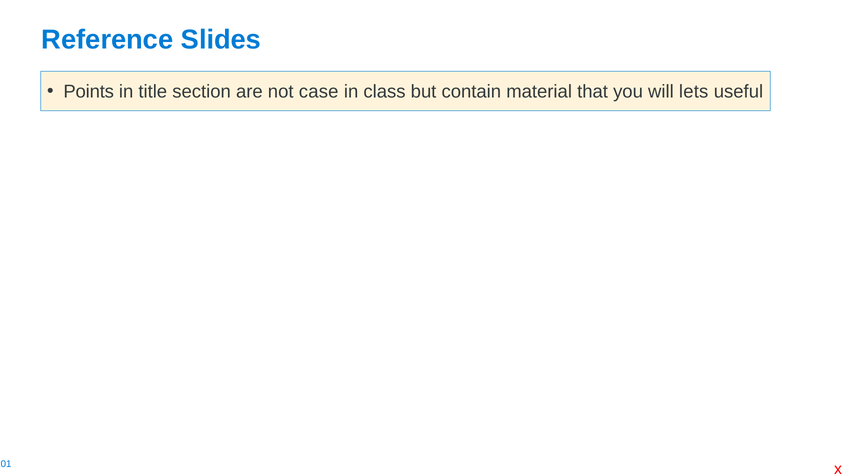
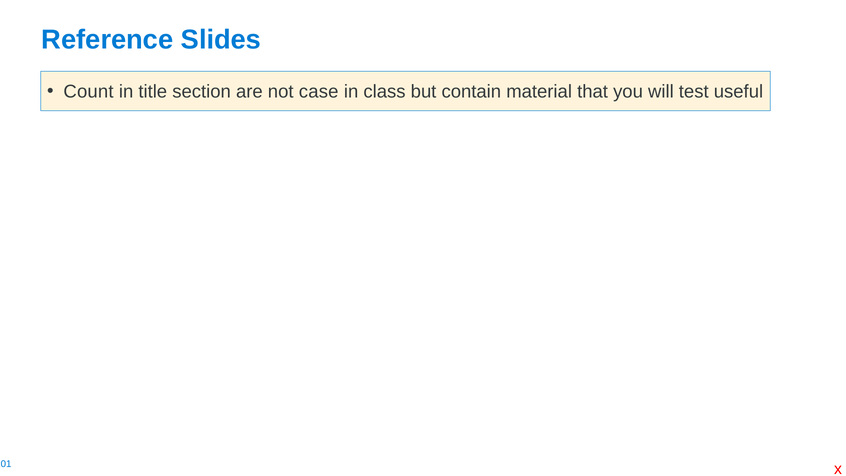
Points: Points -> Count
lets: lets -> test
